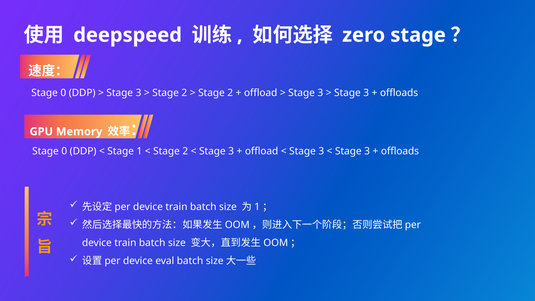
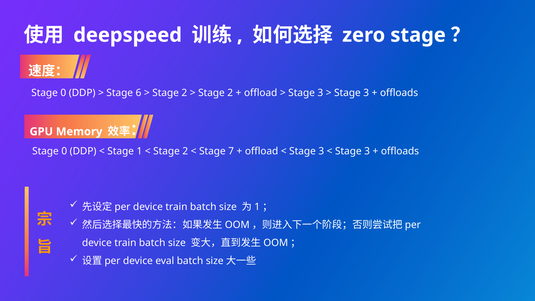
3 at (138, 93): 3 -> 6
3 at (231, 151): 3 -> 7
